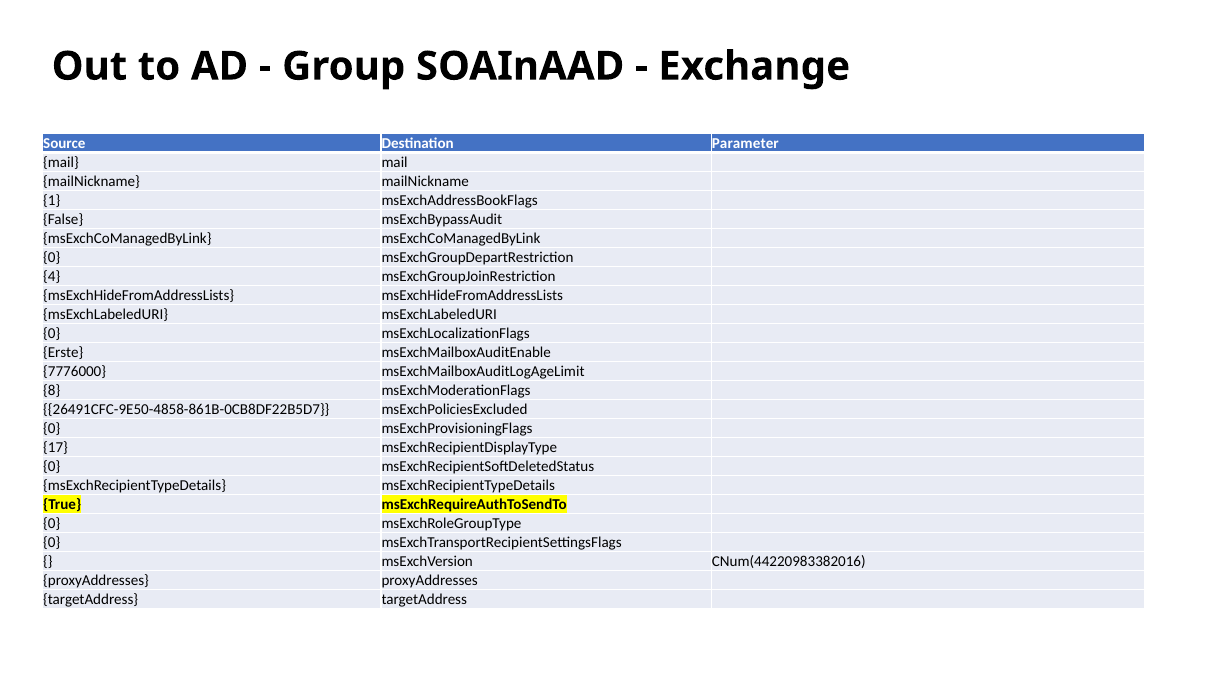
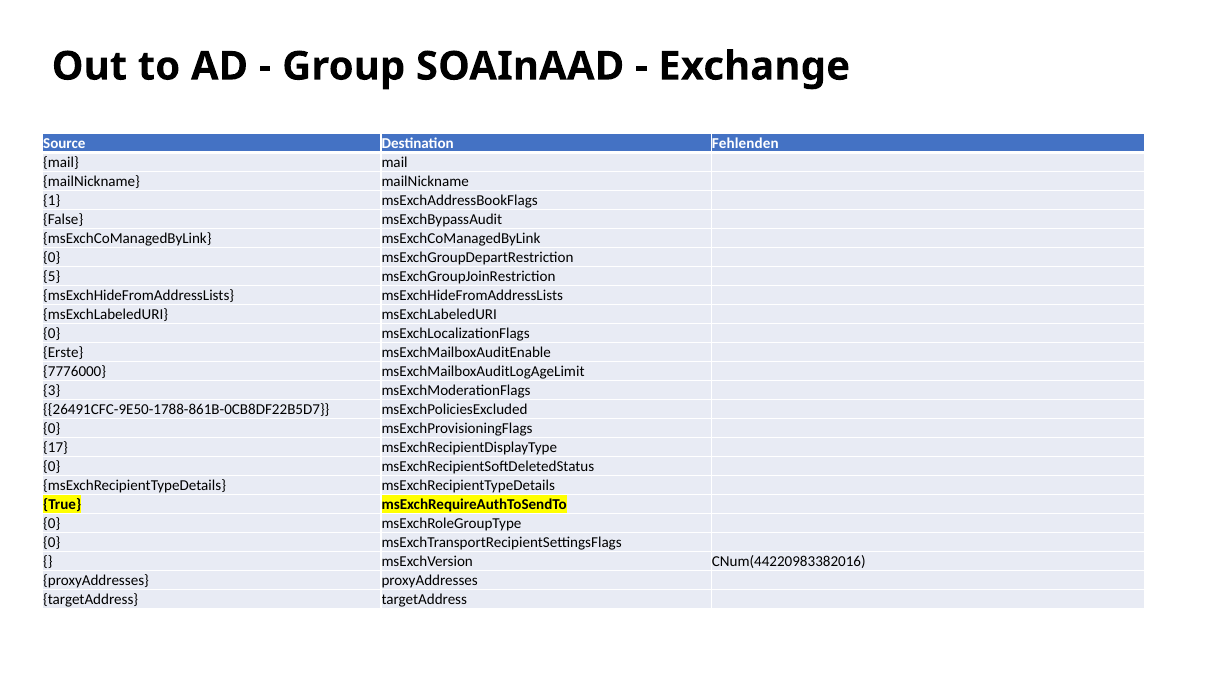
Parameter: Parameter -> Fehlenden
4: 4 -> 5
8: 8 -> 3
26491CFC-9E50-4858-861B-0CB8DF22B5D7: 26491CFC-9E50-4858-861B-0CB8DF22B5D7 -> 26491CFC-9E50-1788-861B-0CB8DF22B5D7
